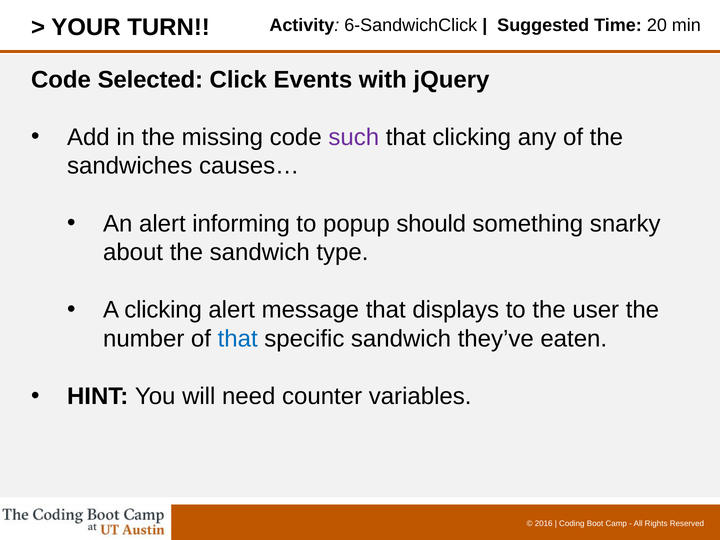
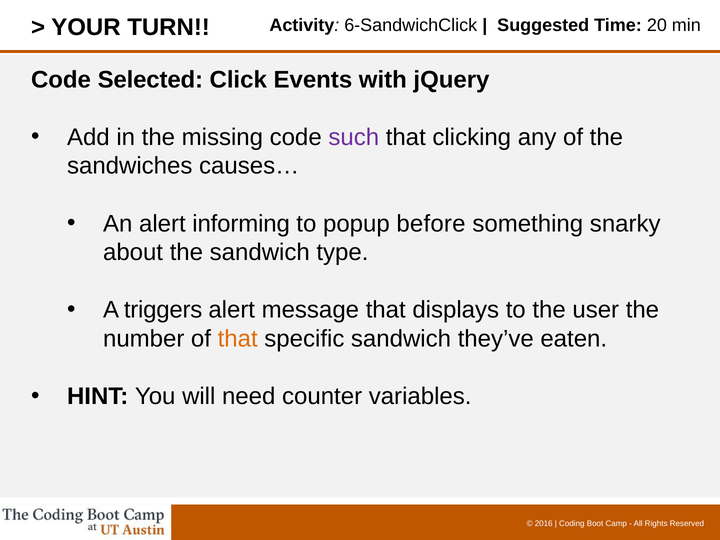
should: should -> before
A clicking: clicking -> triggers
that at (238, 339) colour: blue -> orange
